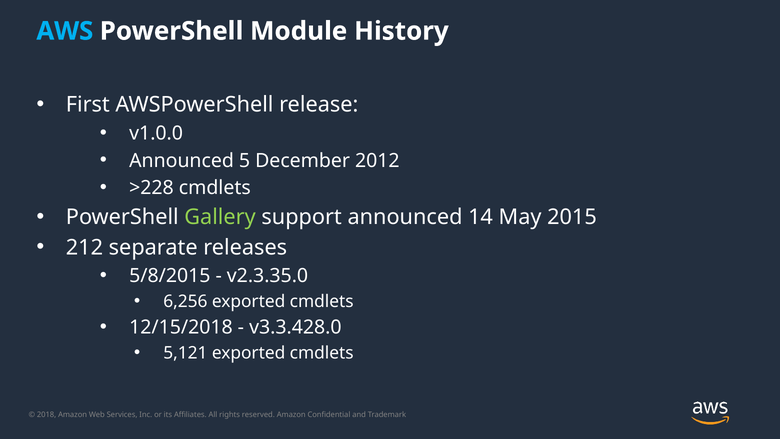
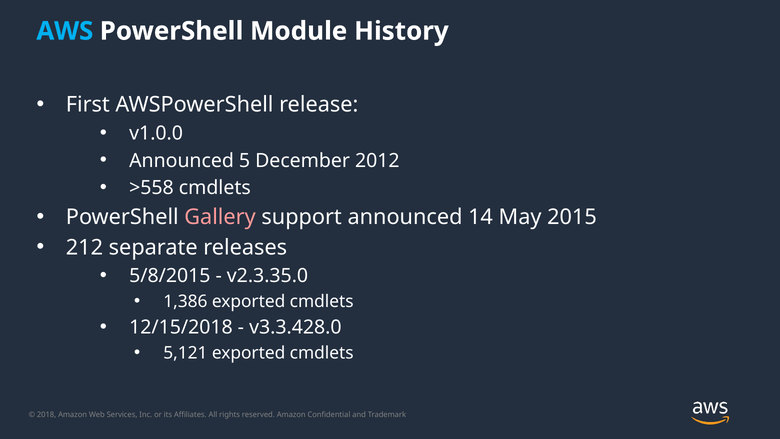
>228: >228 -> >558
Gallery colour: light green -> pink
6,256: 6,256 -> 1,386
